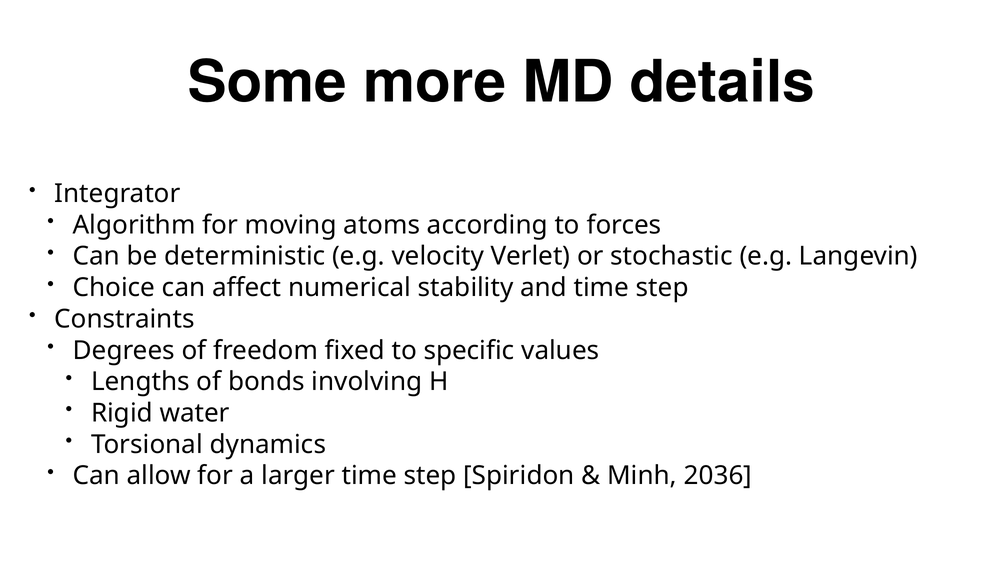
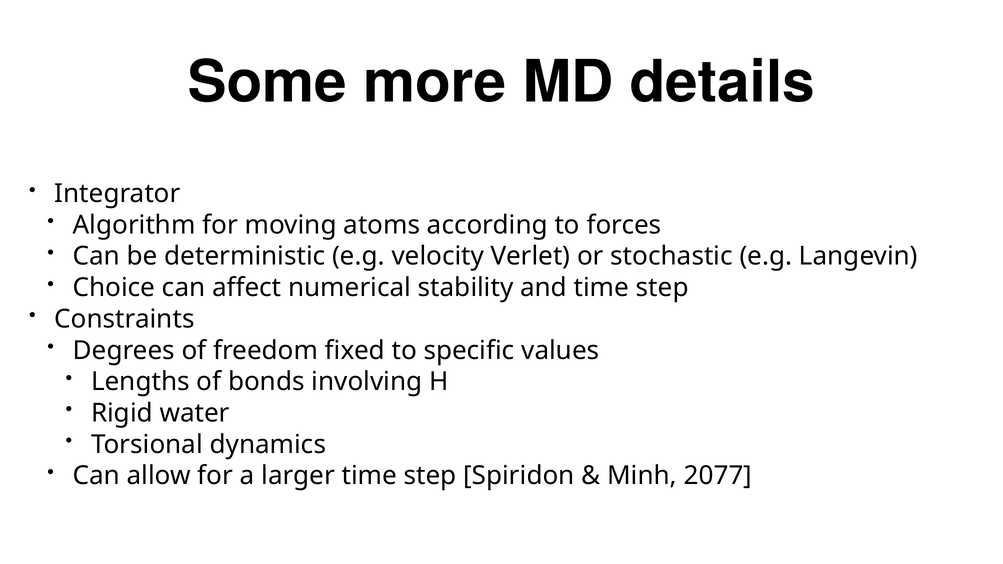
2036: 2036 -> 2077
